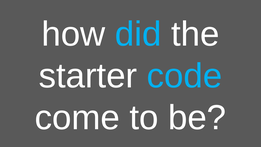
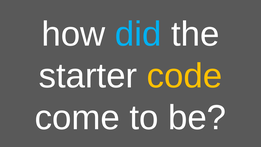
code colour: light blue -> yellow
